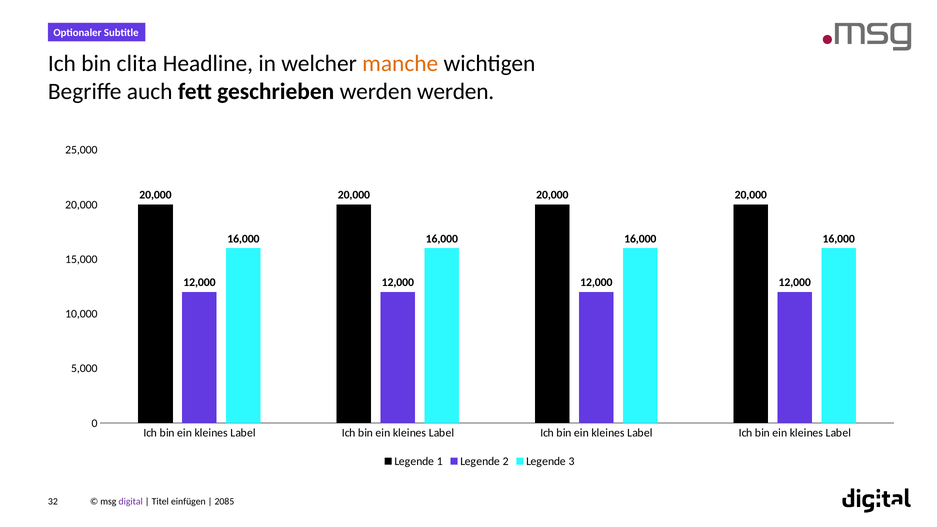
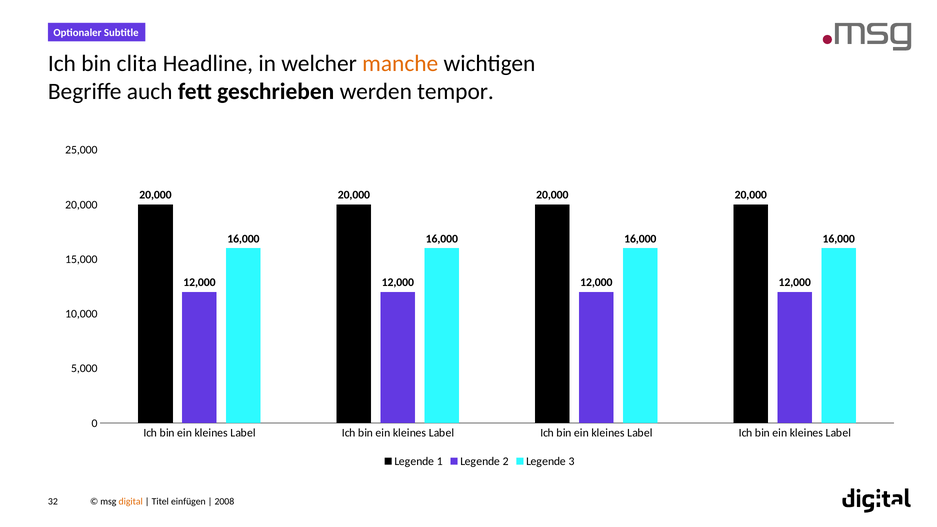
werden werden: werden -> tempor
digital colour: purple -> orange
2085: 2085 -> 2008
